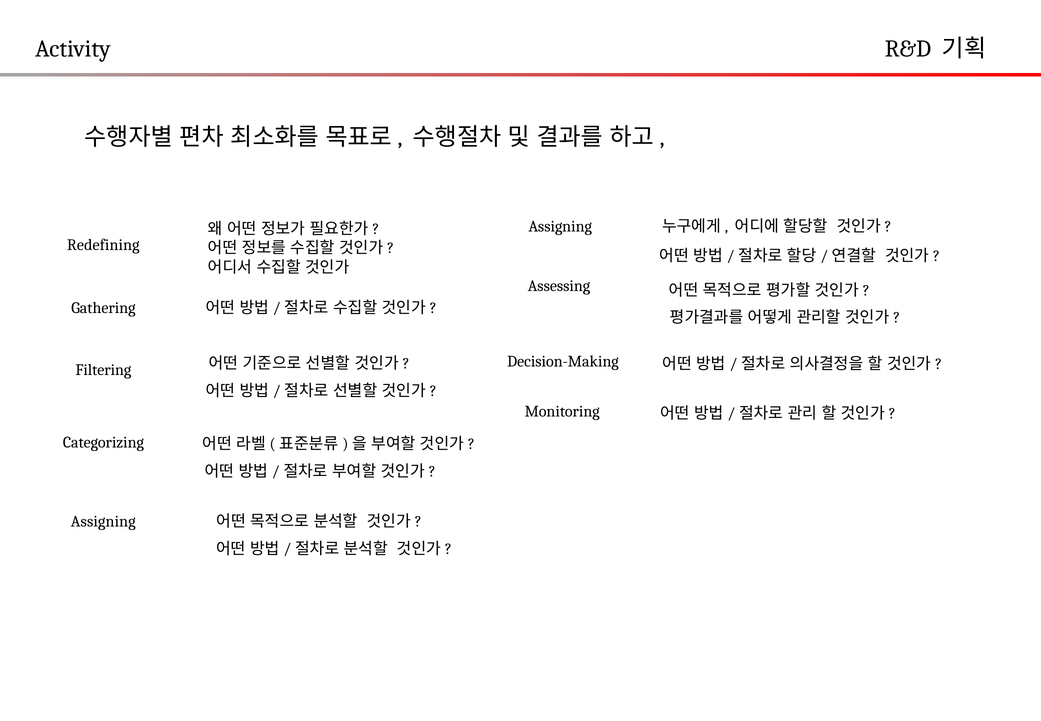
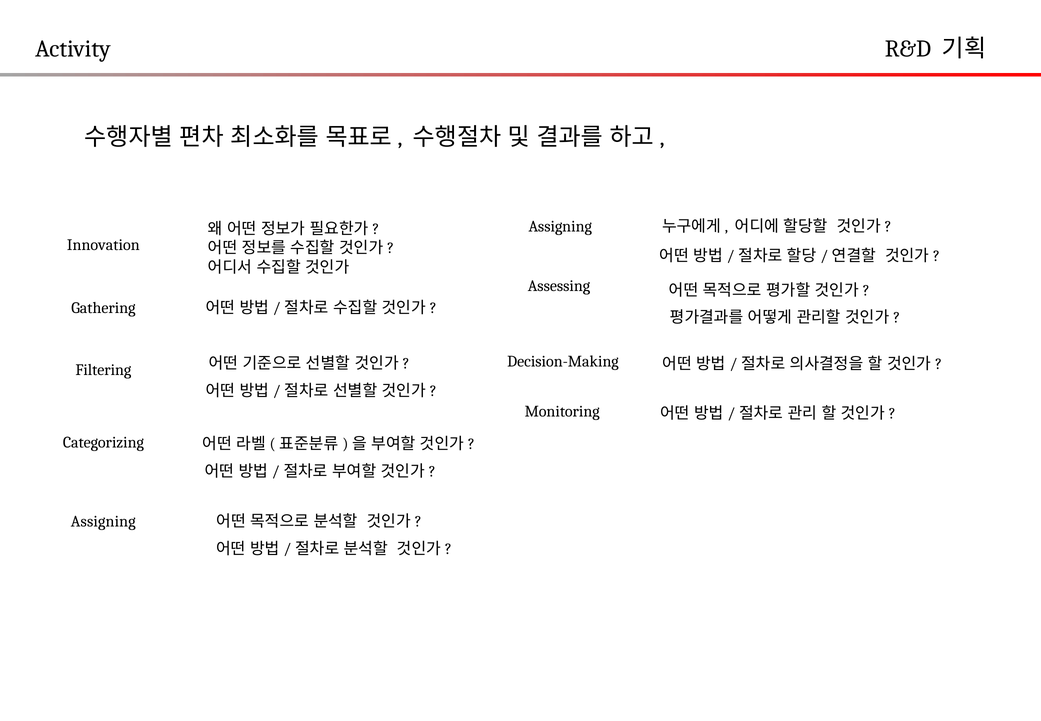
Redefining: Redefining -> Innovation
